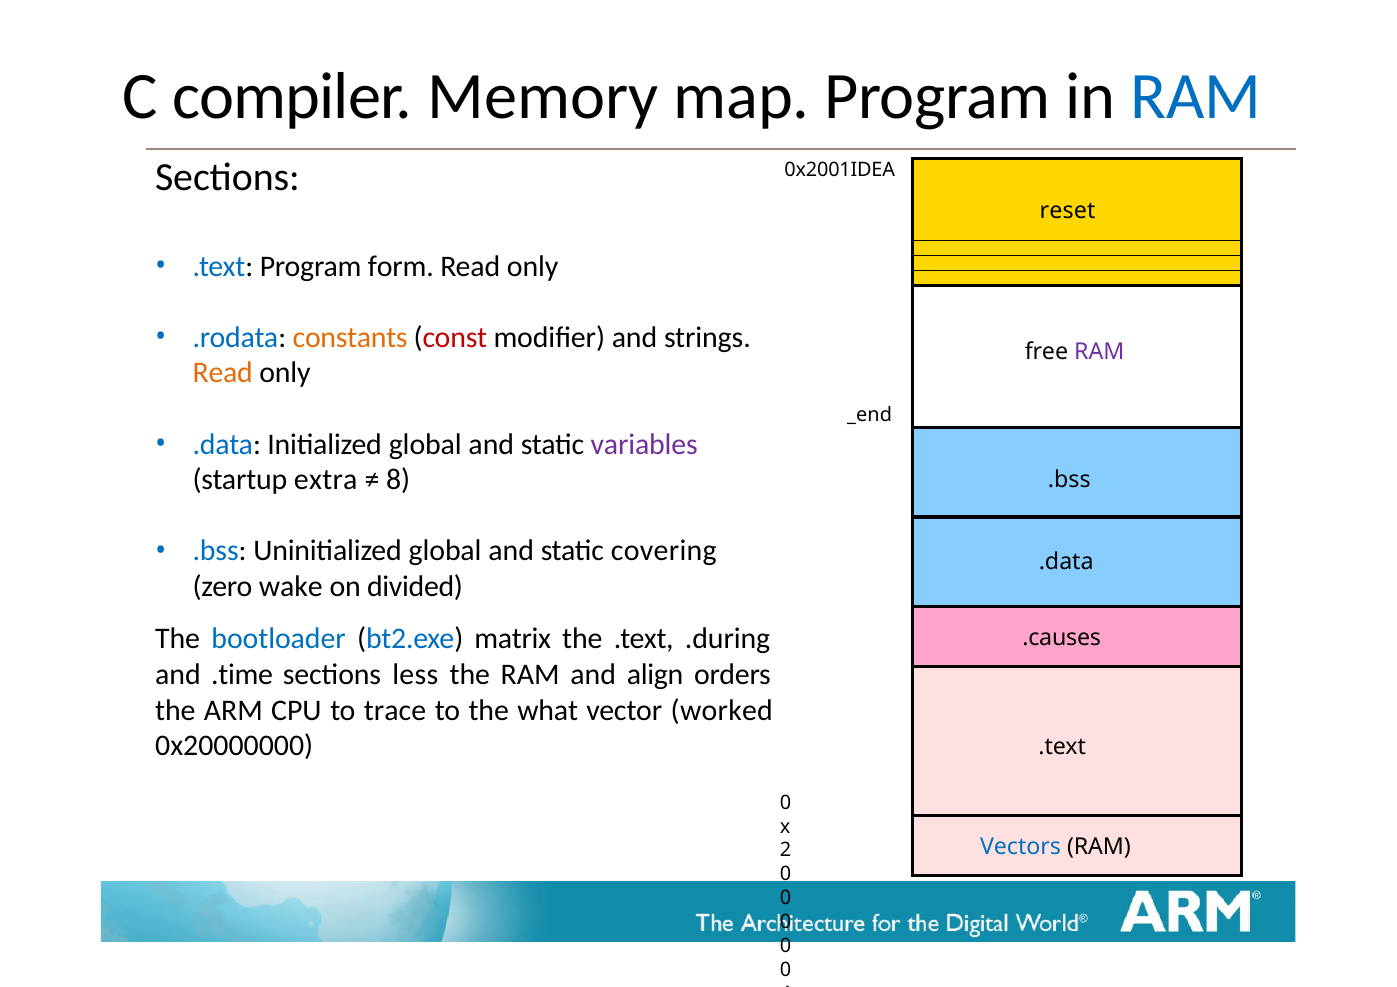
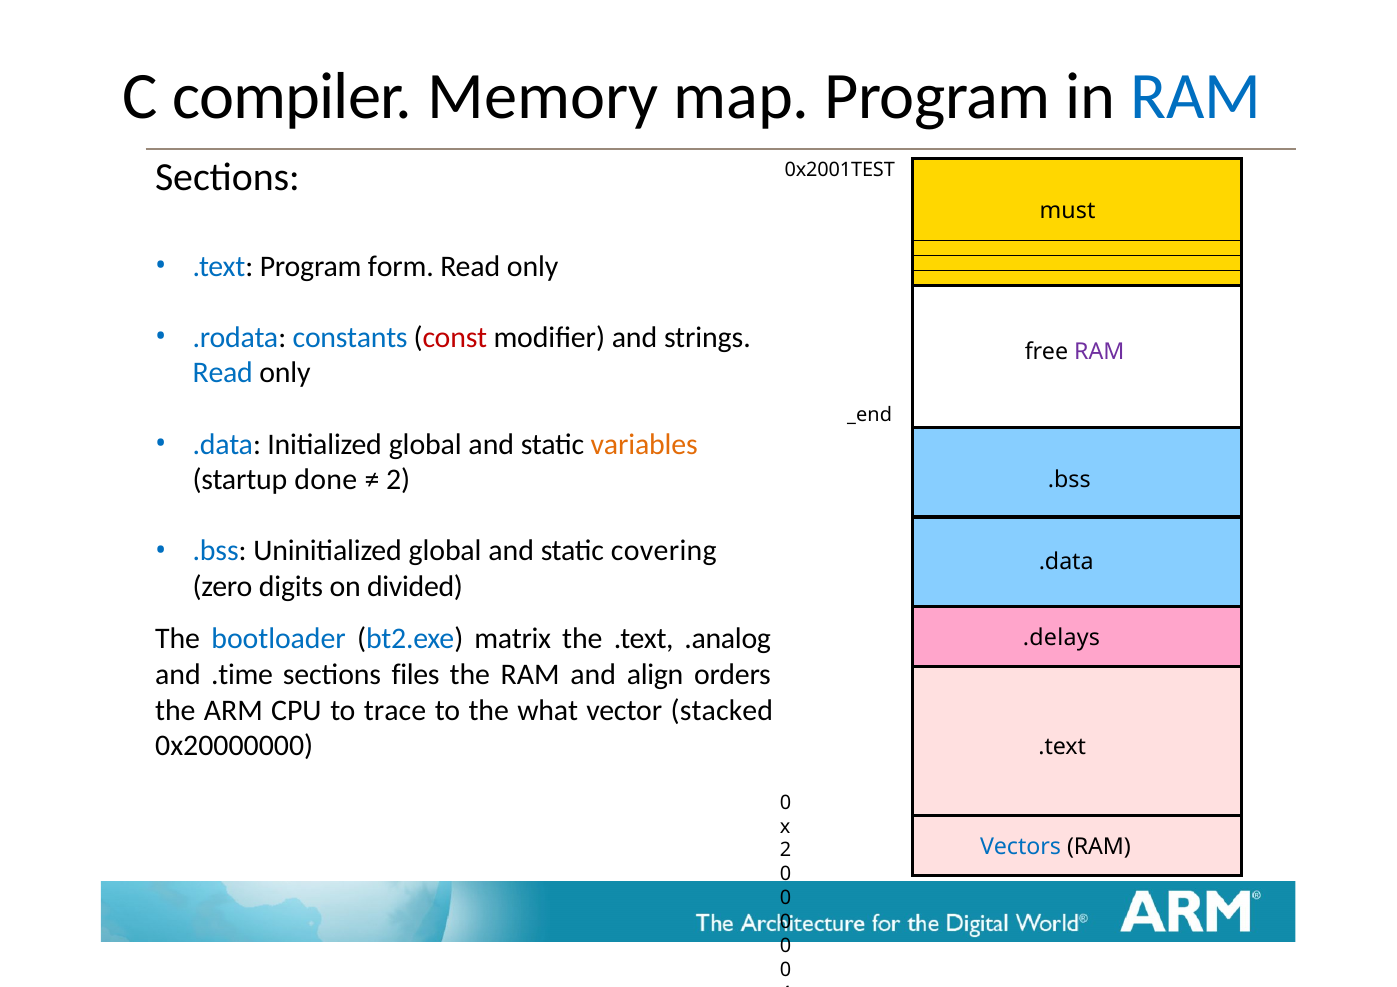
0x2001IDEA: 0x2001IDEA -> 0x2001TEST
reset: reset -> must
constants colour: orange -> blue
Read at (223, 373) colour: orange -> blue
variables colour: purple -> orange
extra: extra -> done
8 at (398, 480): 8 -> 2
wake: wake -> digits
.during: .during -> .analog
.causes: .causes -> .delays
less: less -> files
worked: worked -> stacked
